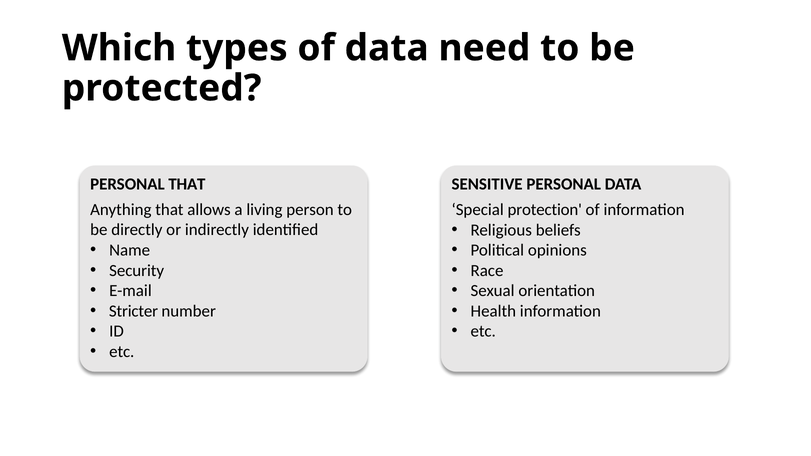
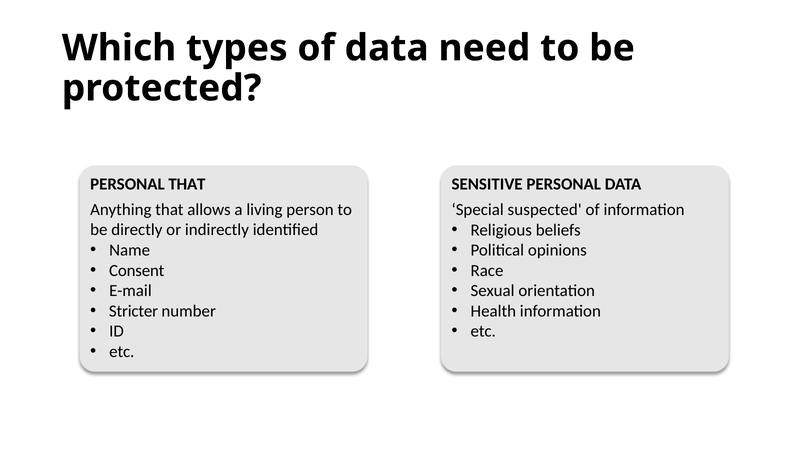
protection: protection -> suspected
Security: Security -> Consent
